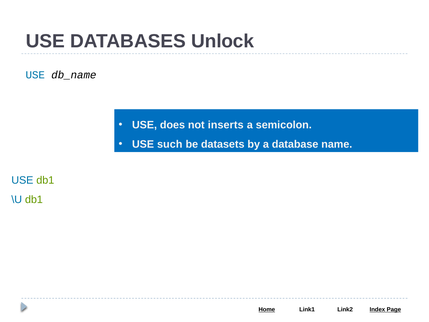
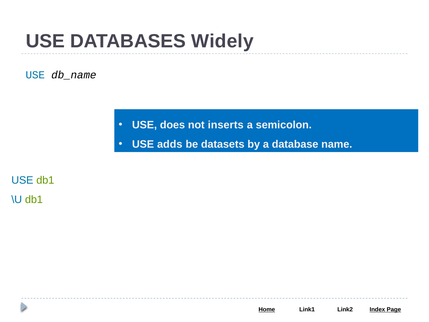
Unlock: Unlock -> Widely
such: such -> adds
